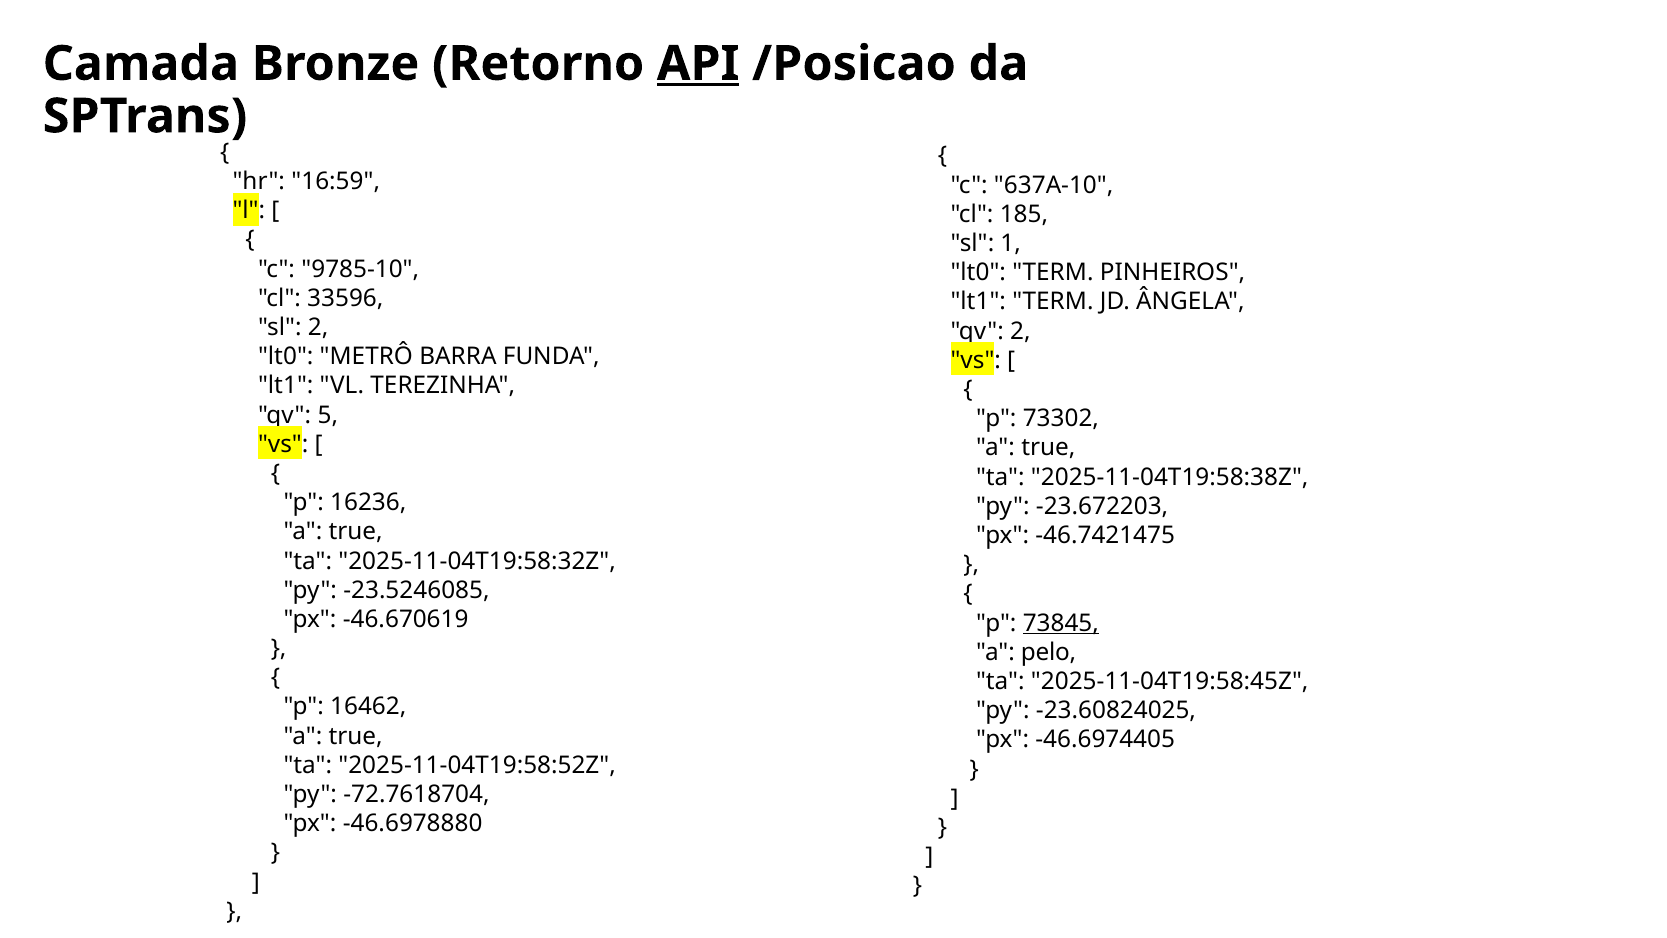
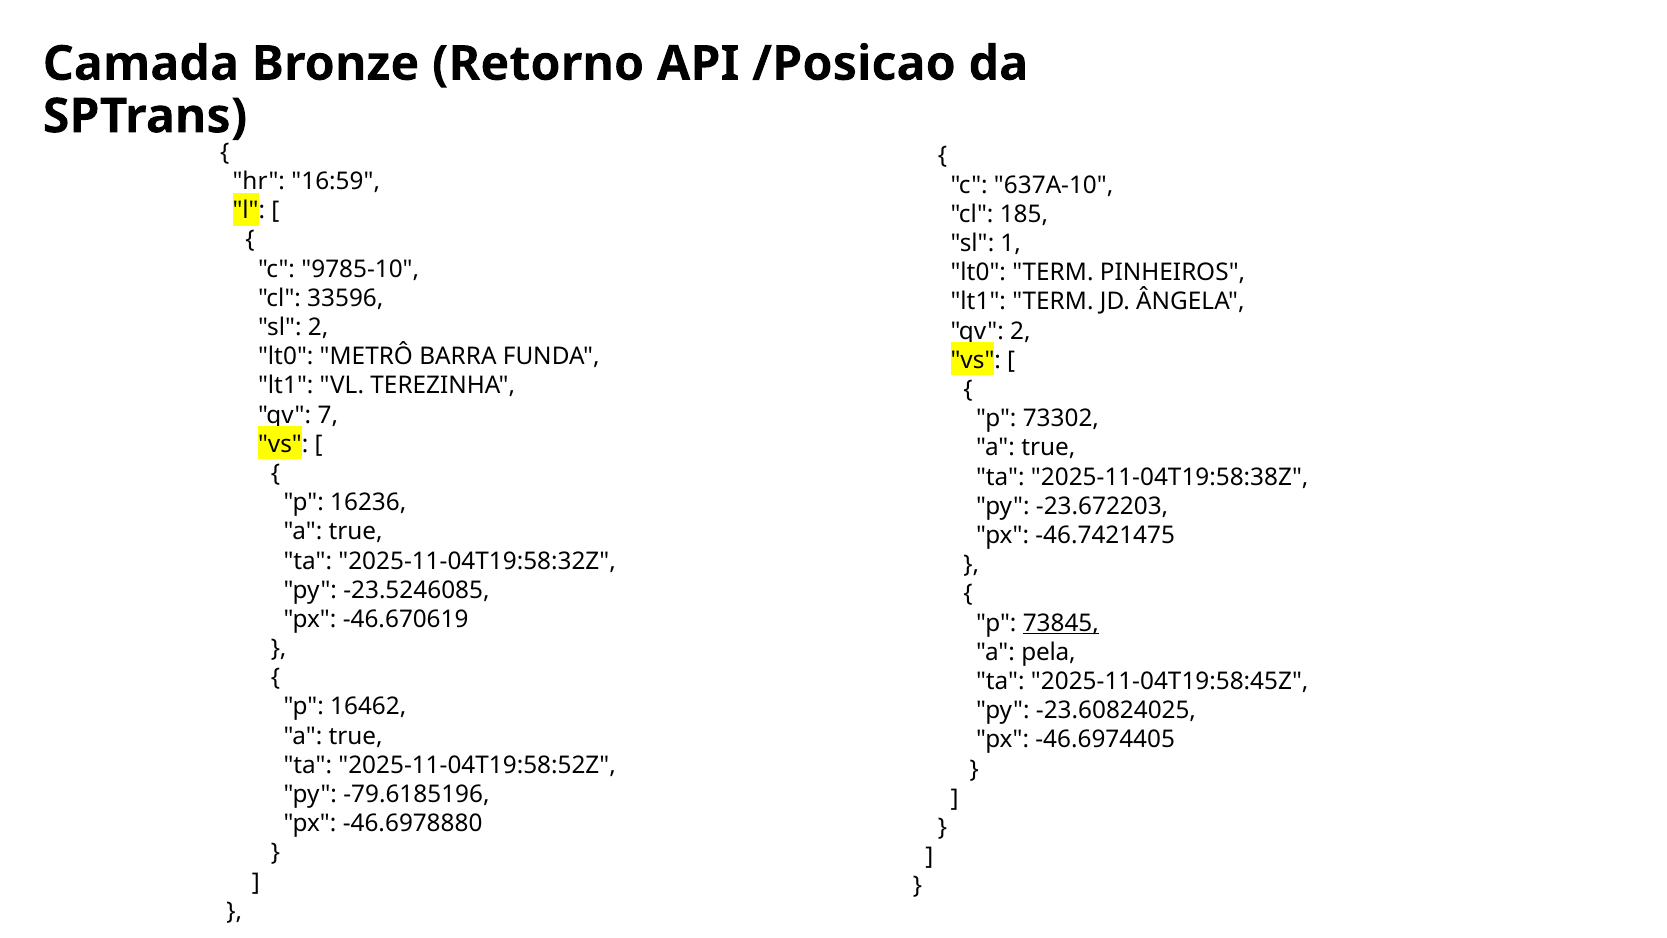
API underline: present -> none
5: 5 -> 7
pelo: pelo -> pela
-72.7618704: -72.7618704 -> -79.6185196
